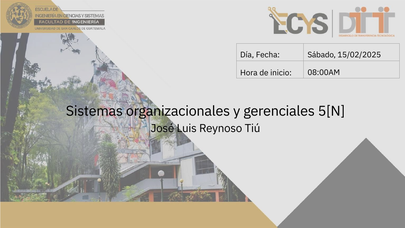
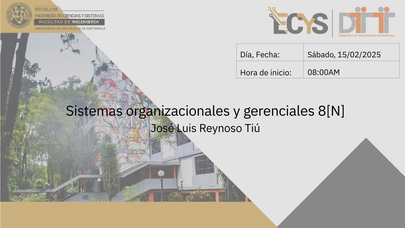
5[N: 5[N -> 8[N
